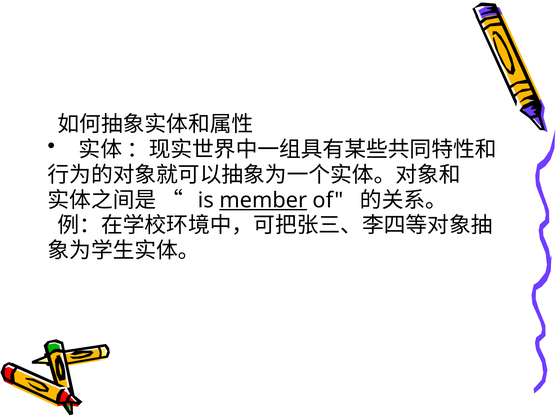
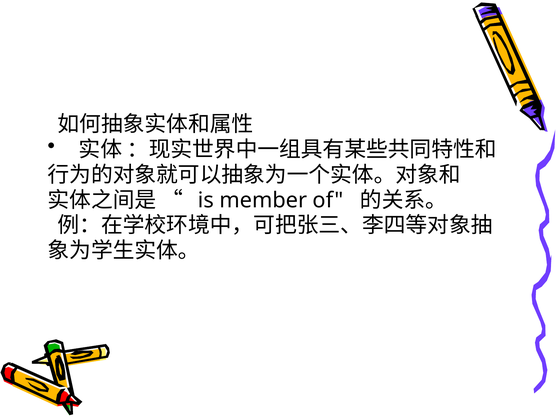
member underline: present -> none
